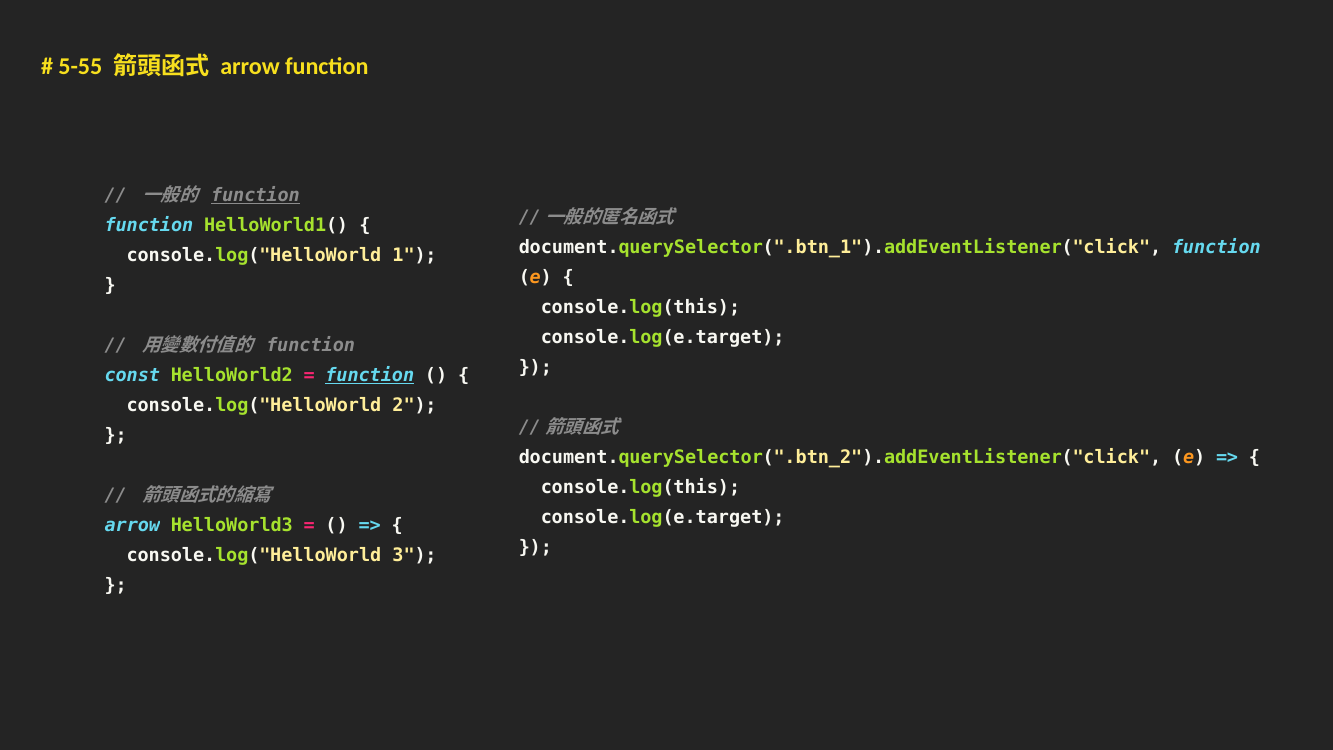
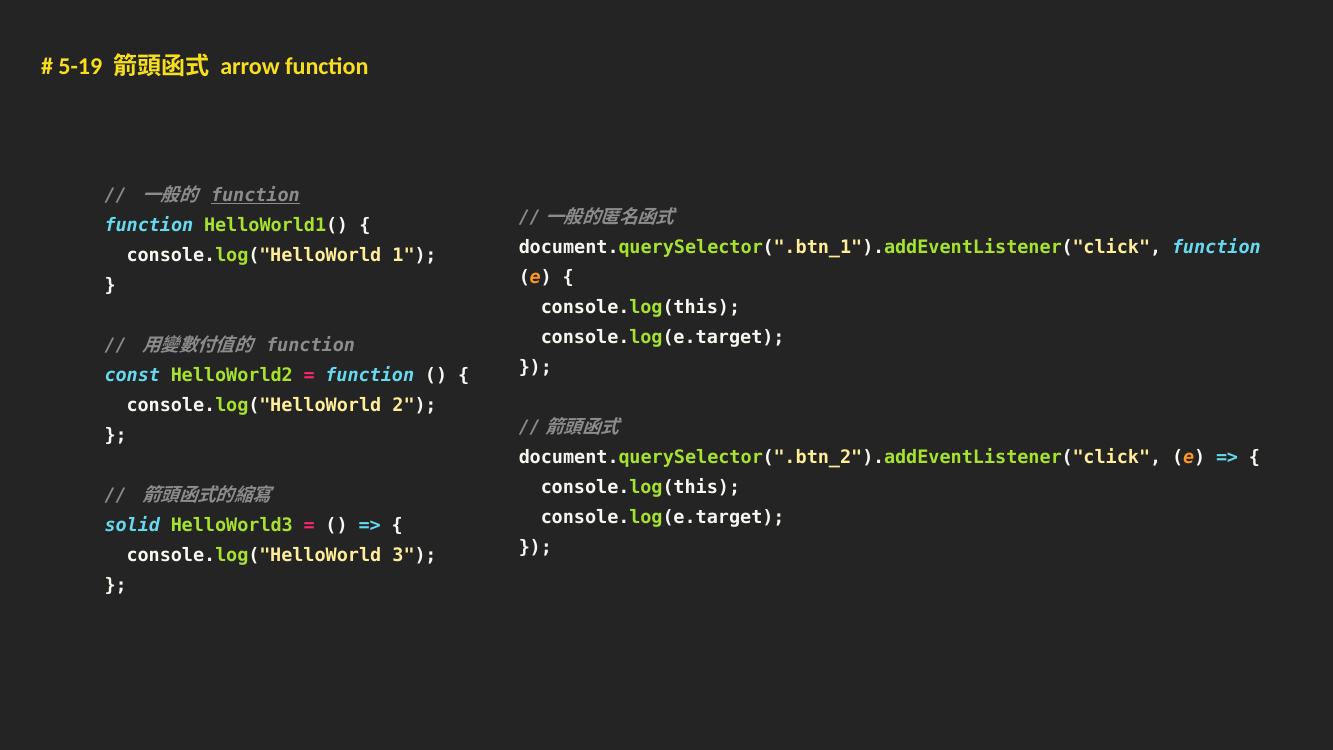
5-55: 5-55 -> 5-19
function at (370, 375) underline: present -> none
arrow at (132, 526): arrow -> solid
